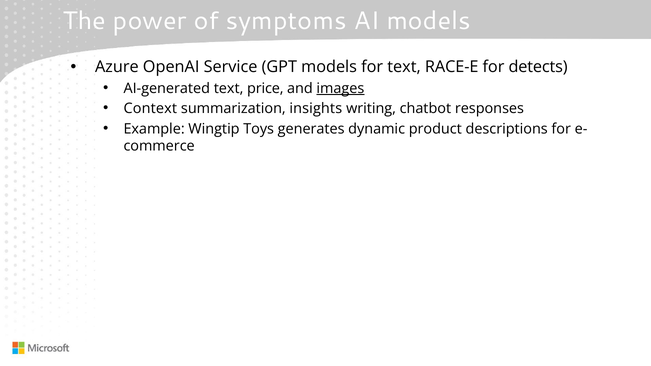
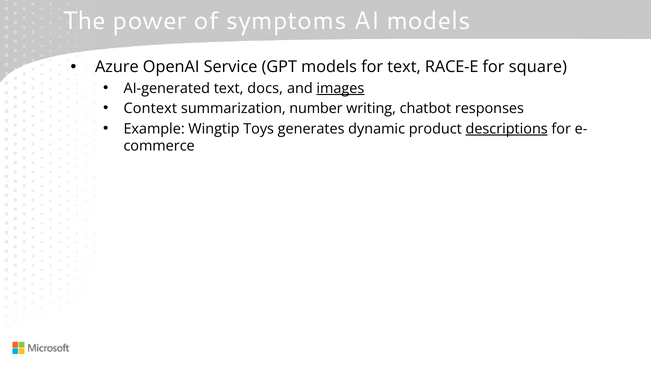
detects: detects -> square
price: price -> docs
insights: insights -> number
descriptions underline: none -> present
